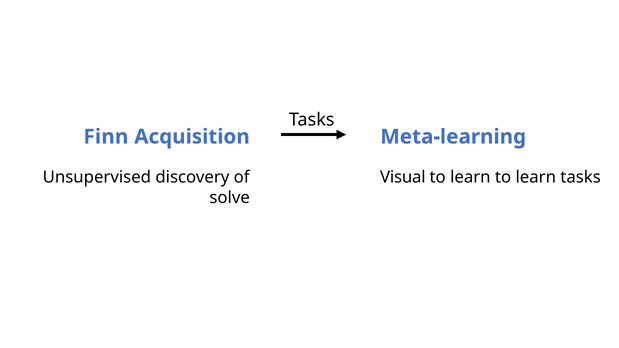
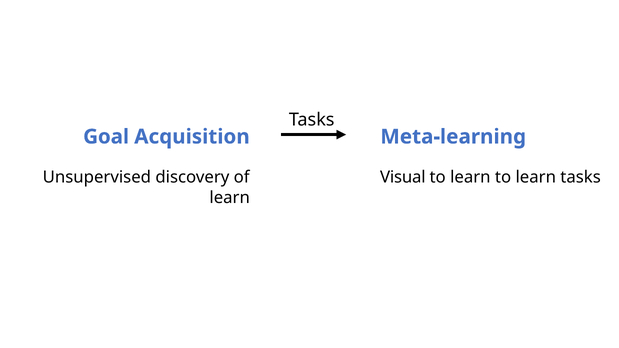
Finn: Finn -> Goal
solve at (230, 198): solve -> learn
